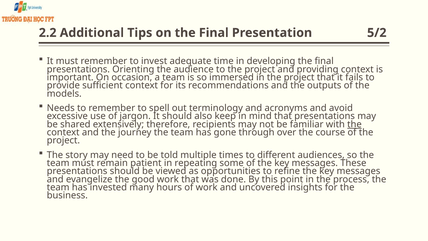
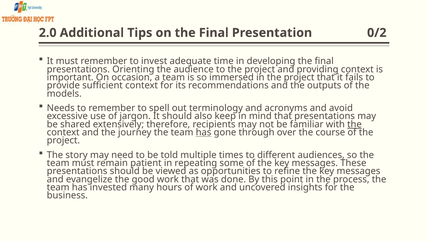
2.2: 2.2 -> 2.0
5/2: 5/2 -> 0/2
has at (204, 132) underline: none -> present
